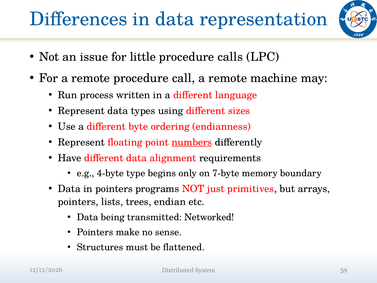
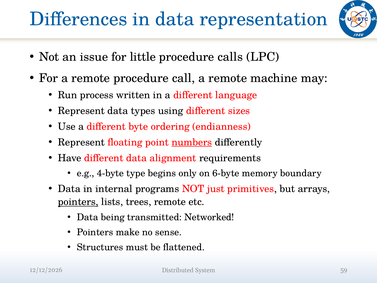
7-byte: 7-byte -> 6-byte
in pointers: pointers -> internal
pointers at (78, 202) underline: none -> present
trees endian: endian -> remote
